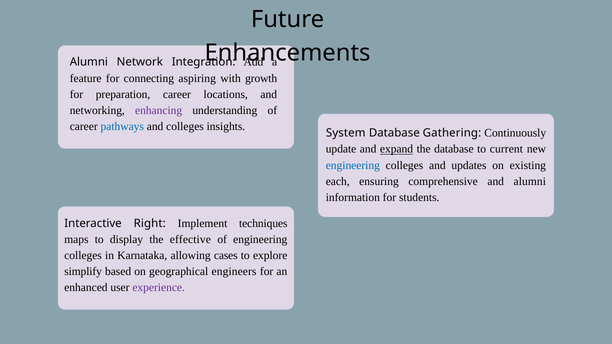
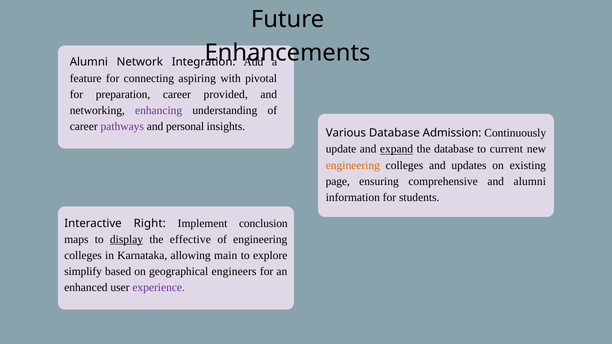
growth: growth -> pivotal
locations: locations -> provided
pathways colour: blue -> purple
and colleges: colleges -> personal
System: System -> Various
Gathering: Gathering -> Admission
engineering at (353, 165) colour: blue -> orange
each: each -> page
techniques: techniques -> conclusion
display underline: none -> present
cases: cases -> main
